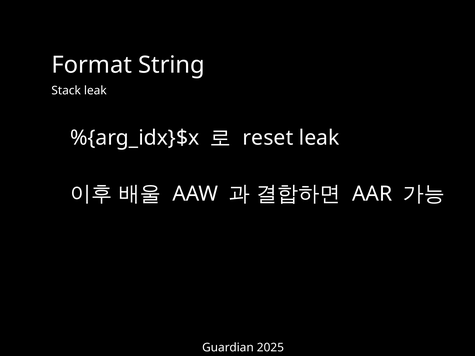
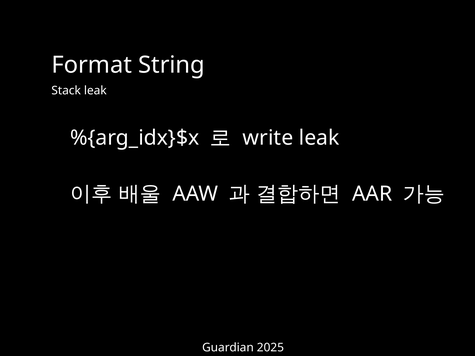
reset: reset -> write
